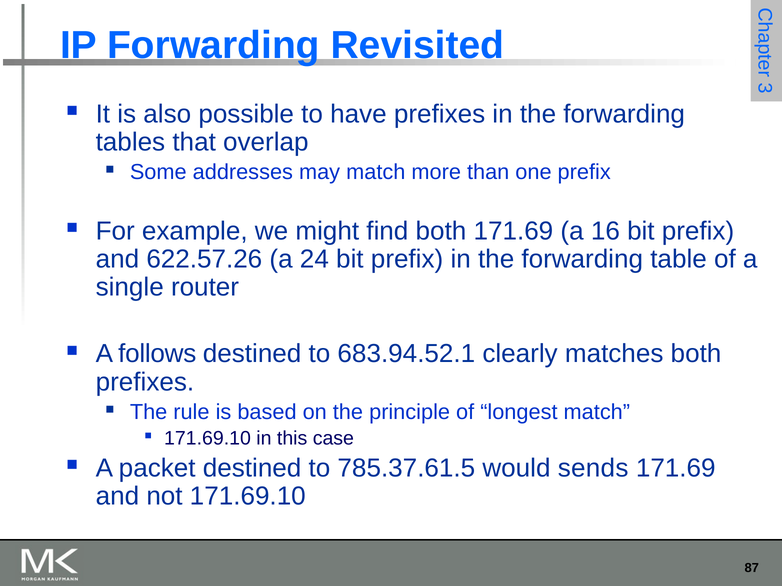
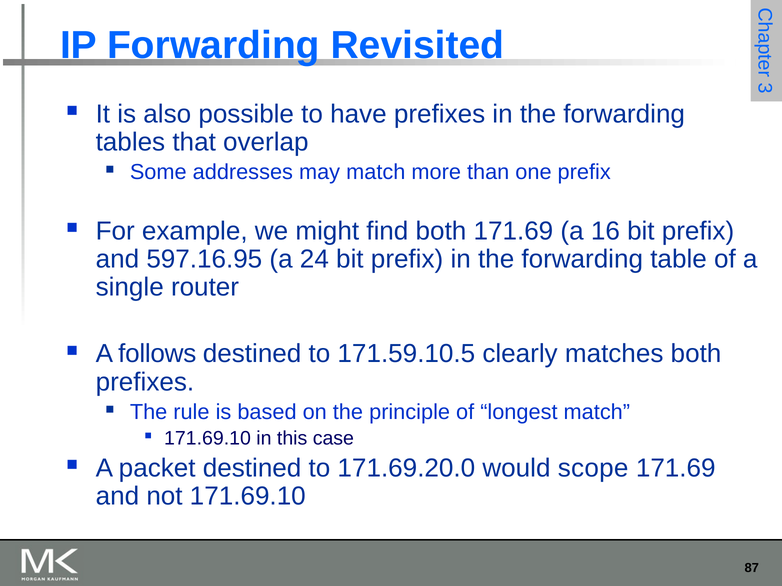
622.57.26: 622.57.26 -> 597.16.95
683.94.52.1: 683.94.52.1 -> 171.59.10.5
785.37.61.5: 785.37.61.5 -> 171.69.20.0
sends: sends -> scope
